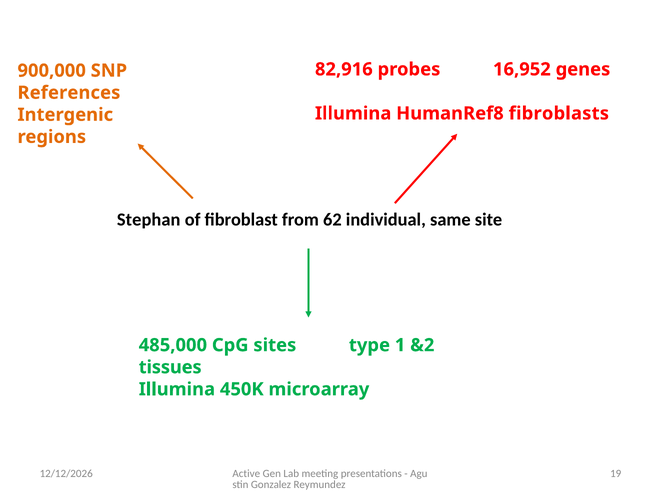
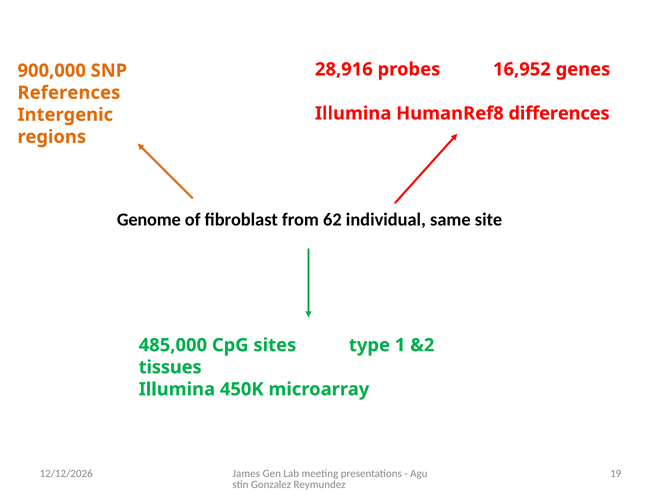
82,916: 82,916 -> 28,916
fibroblasts: fibroblasts -> differences
Stephan: Stephan -> Genome
Active: Active -> James
